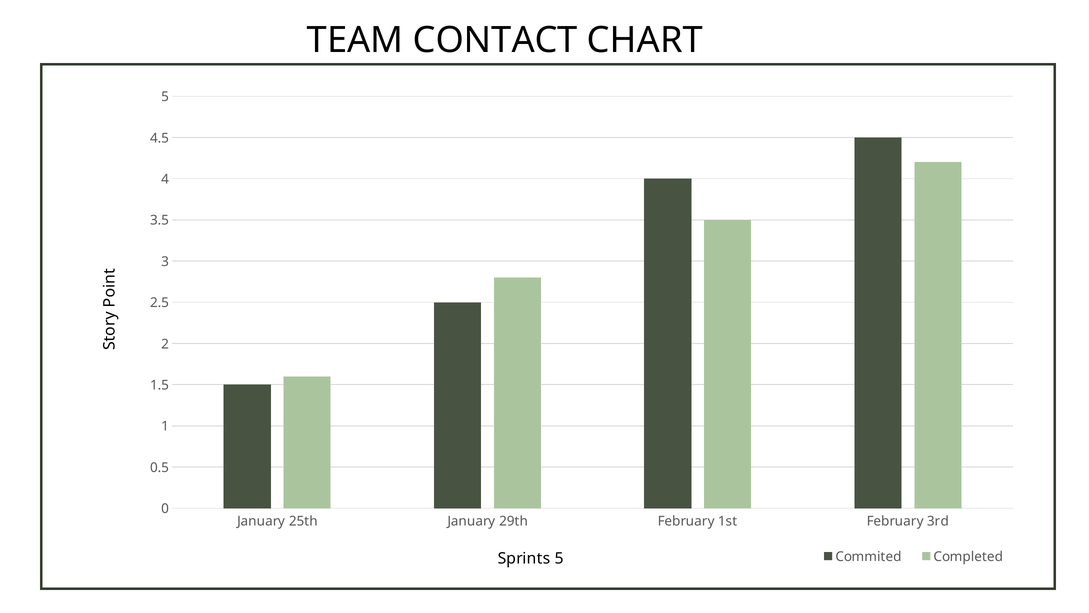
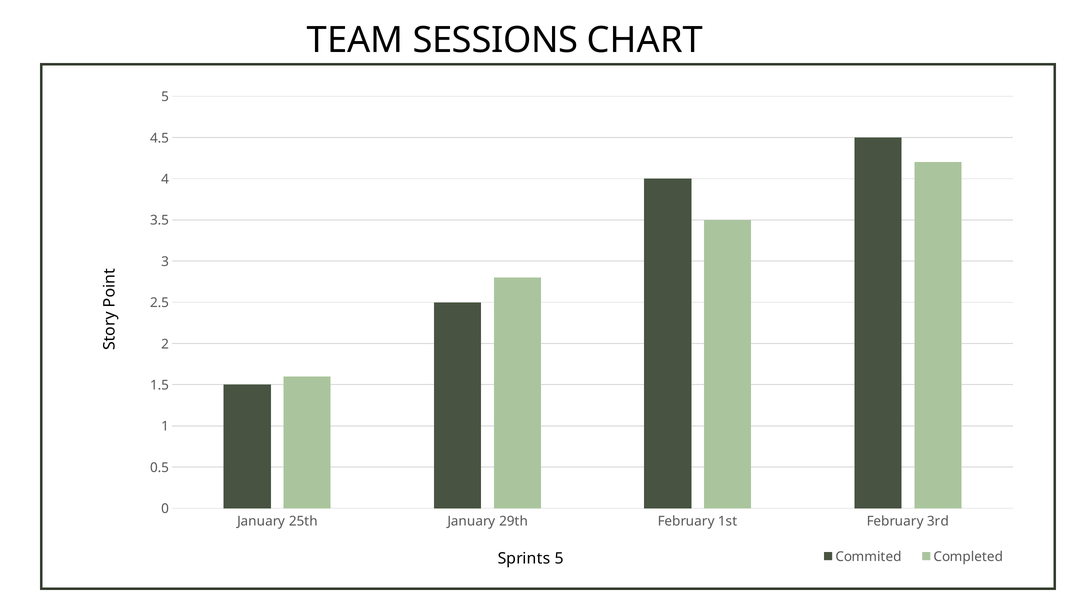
CONTACT: CONTACT -> SESSIONS
